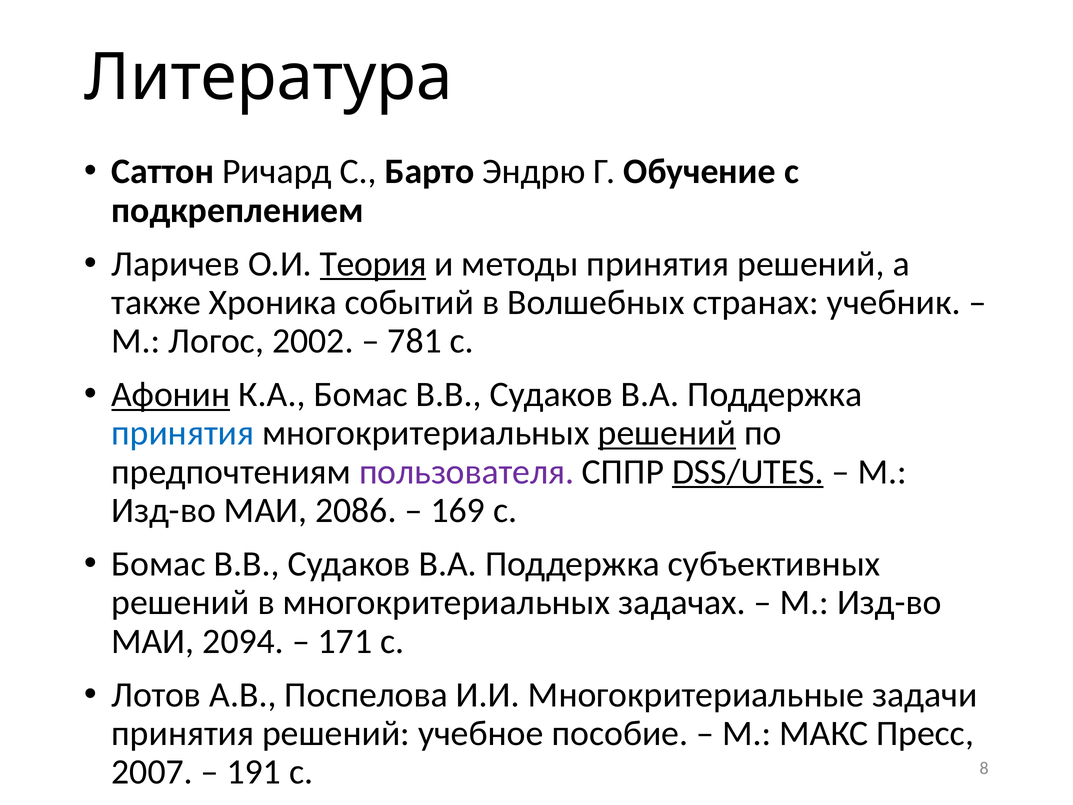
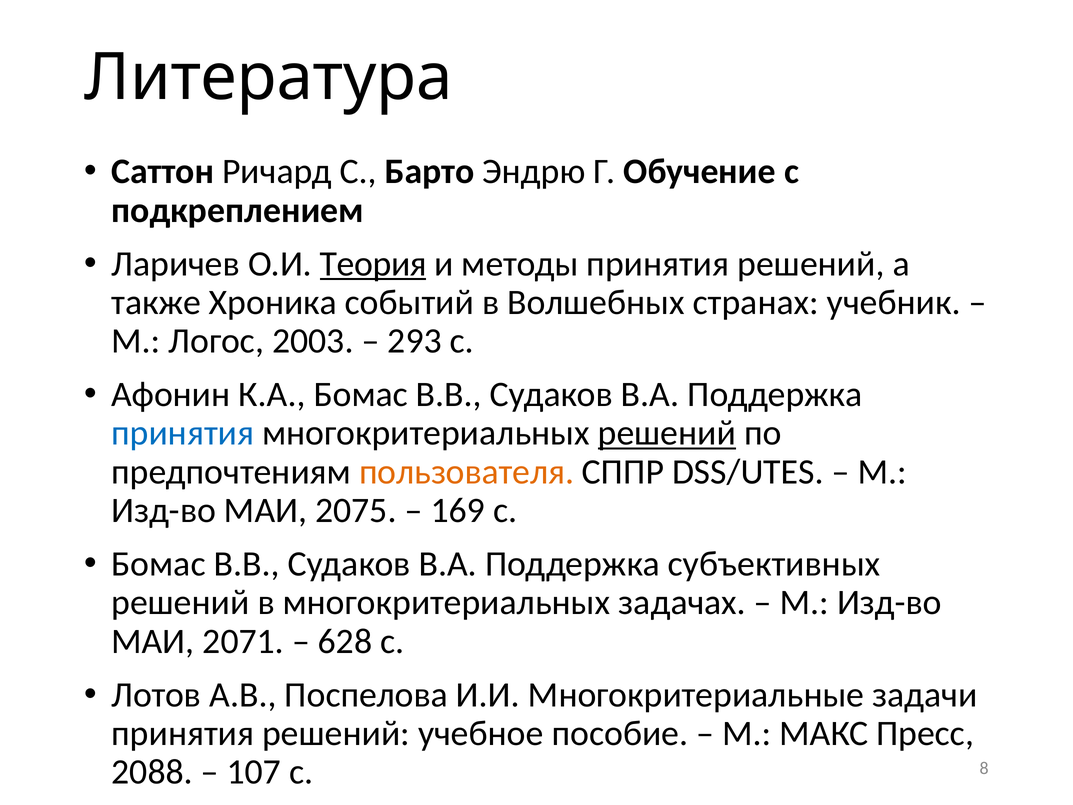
2002: 2002 -> 2003
781: 781 -> 293
Афонин underline: present -> none
пользователя colour: purple -> orange
DSS/UTES underline: present -> none
2086: 2086 -> 2075
2094: 2094 -> 2071
171: 171 -> 628
2007: 2007 -> 2088
191: 191 -> 107
